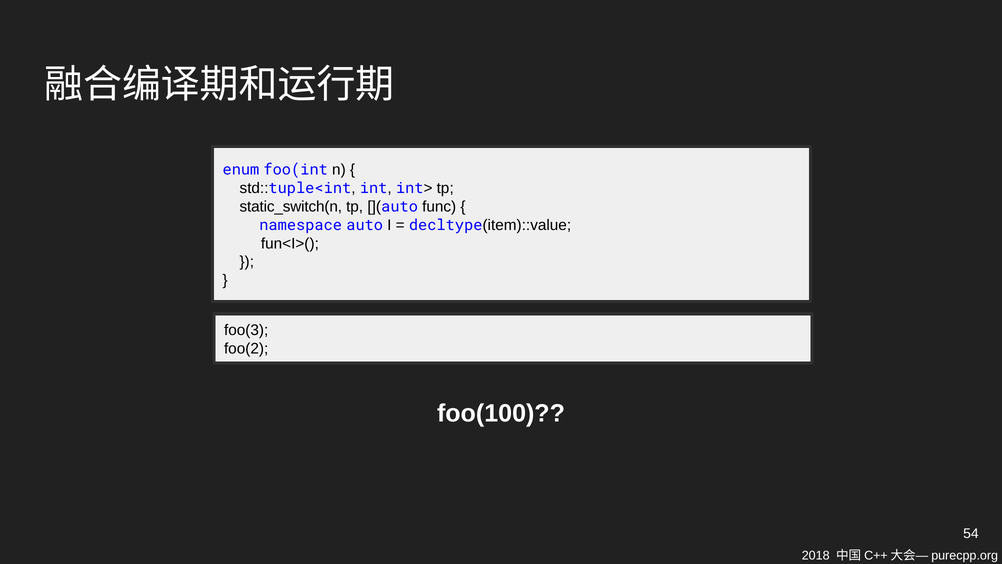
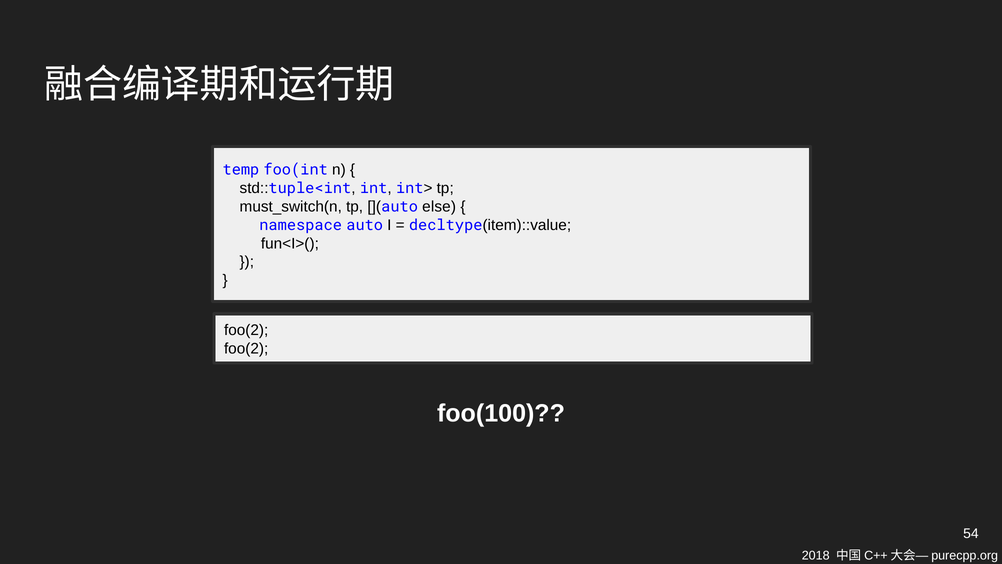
enum: enum -> temp
static_switch(n: static_switch(n -> must_switch(n
func: func -> else
foo(3 at (246, 330): foo(3 -> foo(2
